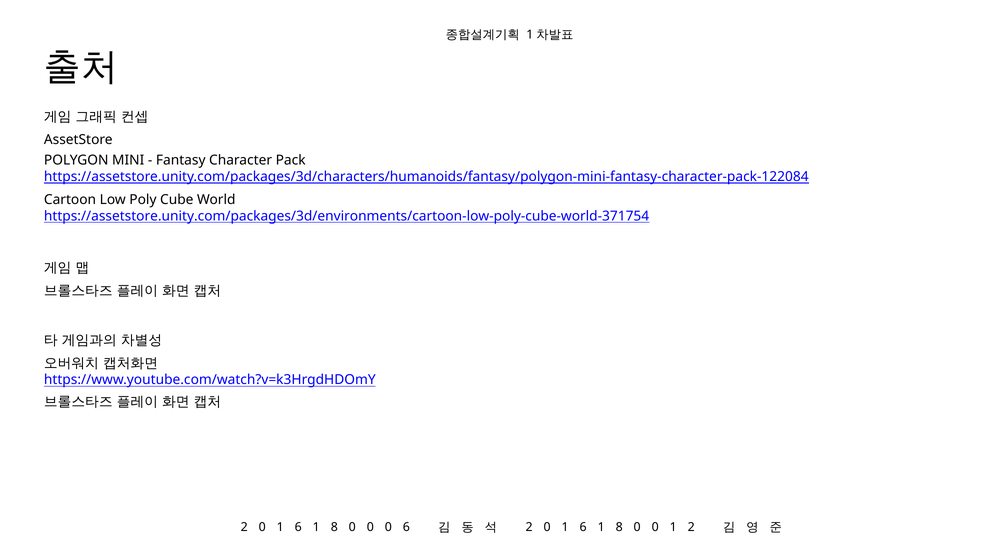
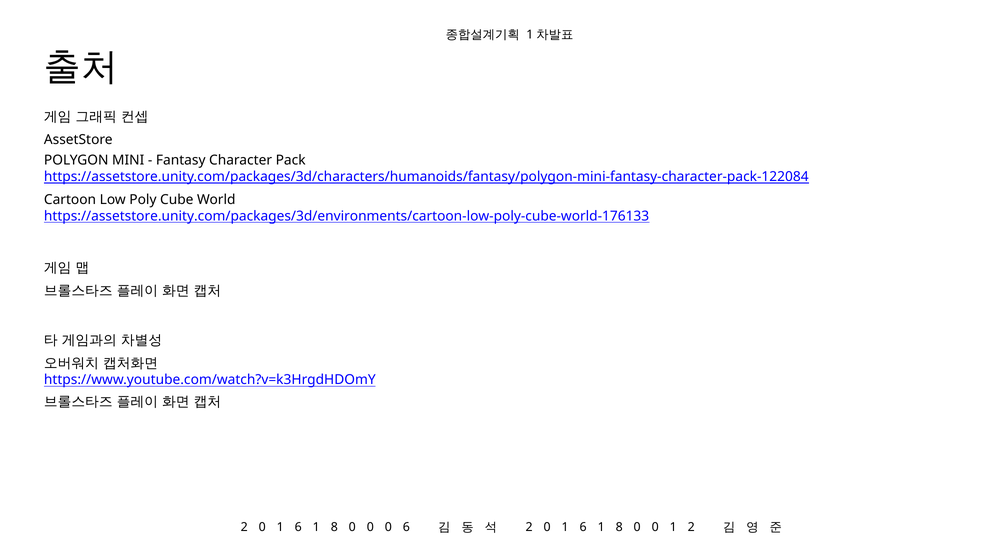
https://assetstore.unity.com/packages/3d/environments/cartoon-low-poly-cube-world-371754: https://assetstore.unity.com/packages/3d/environments/cartoon-low-poly-cube-world-371754 -> https://assetstore.unity.com/packages/3d/environments/cartoon-low-poly-cube-world-176133
